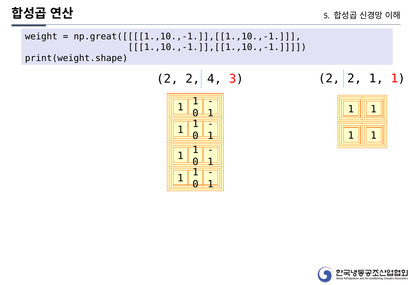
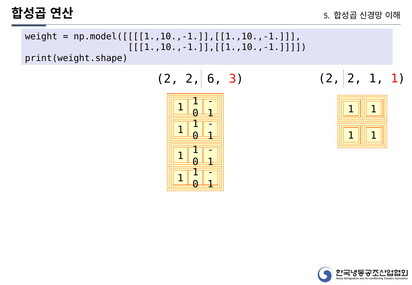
np.great([[[[1.,10.,-1.]],[[1.,10.,-1: np.great([[[[1.,10.,-1.]],[[1.,10.,-1 -> np.model([[[[1.,10.,-1.]],[[1.,10.,-1
4: 4 -> 6
